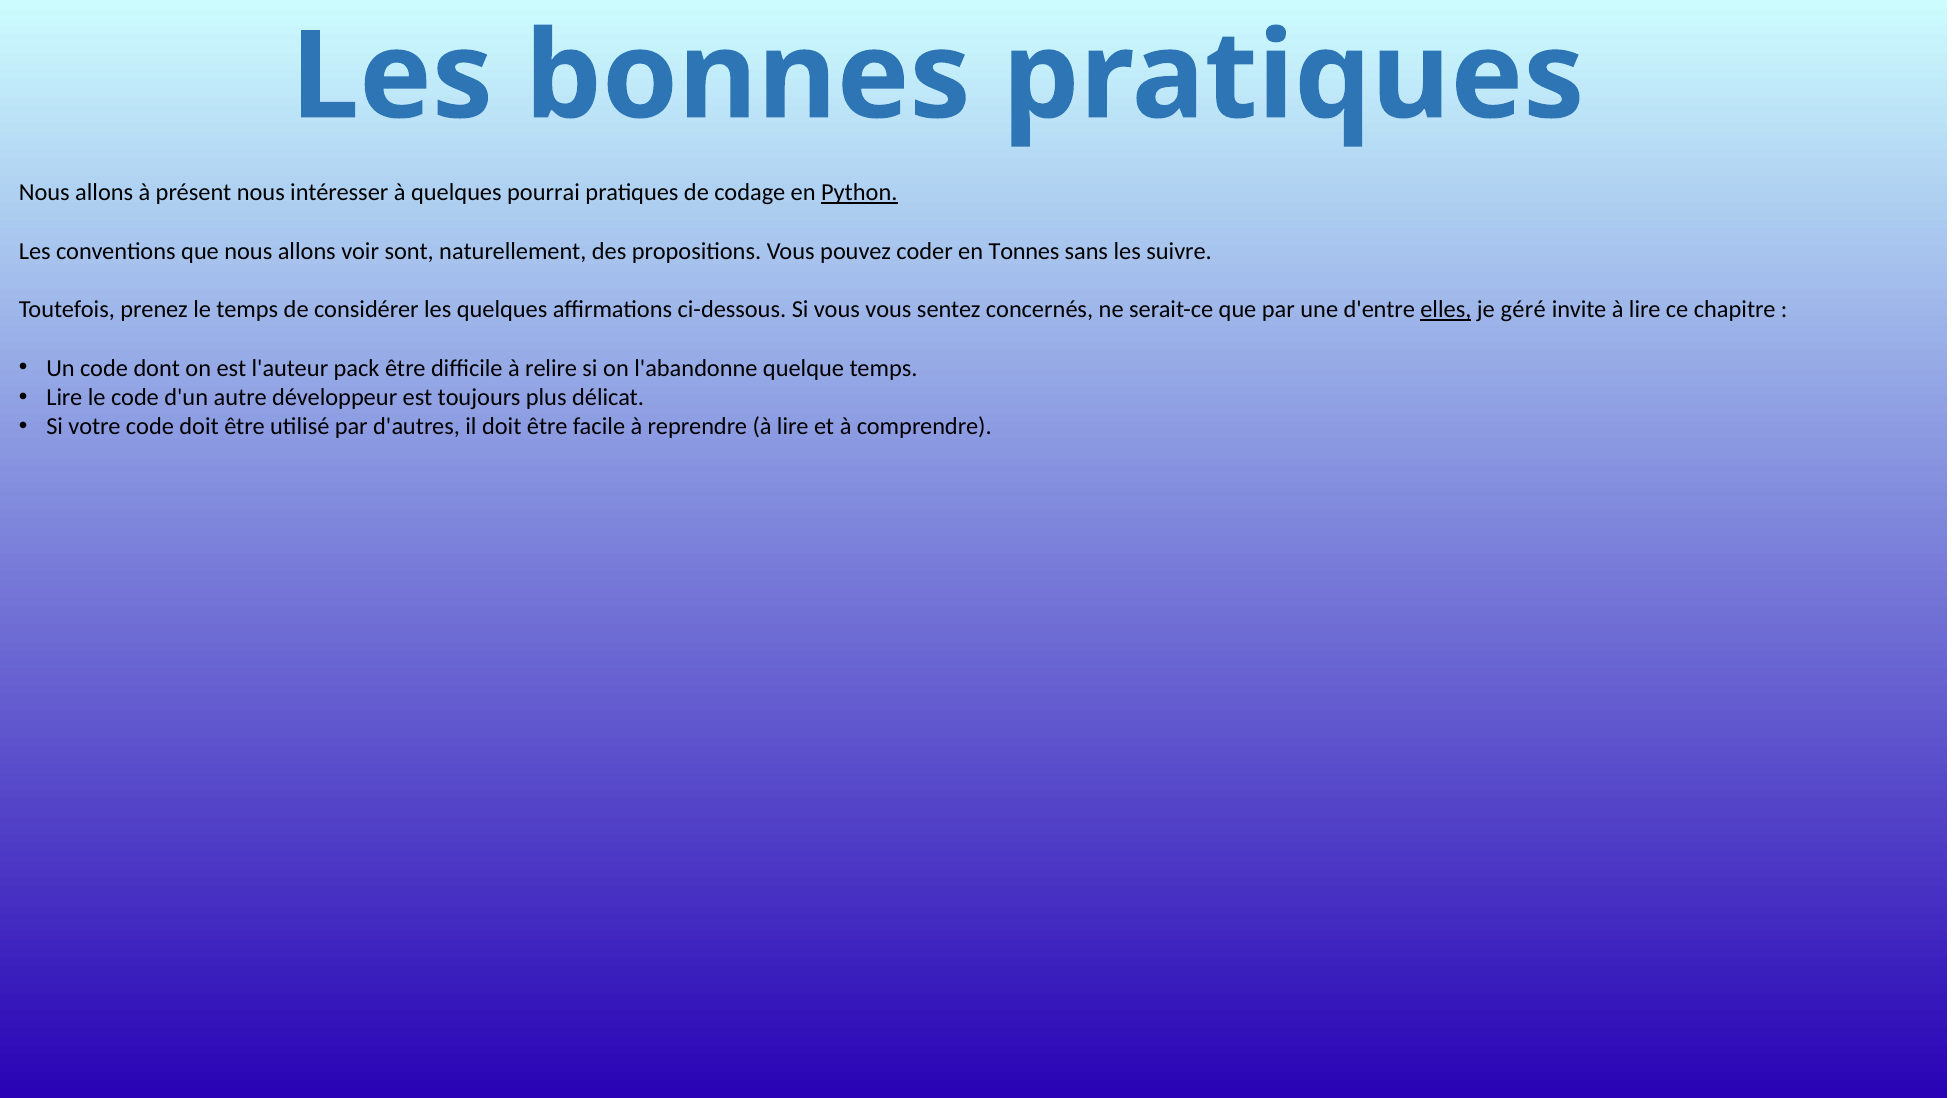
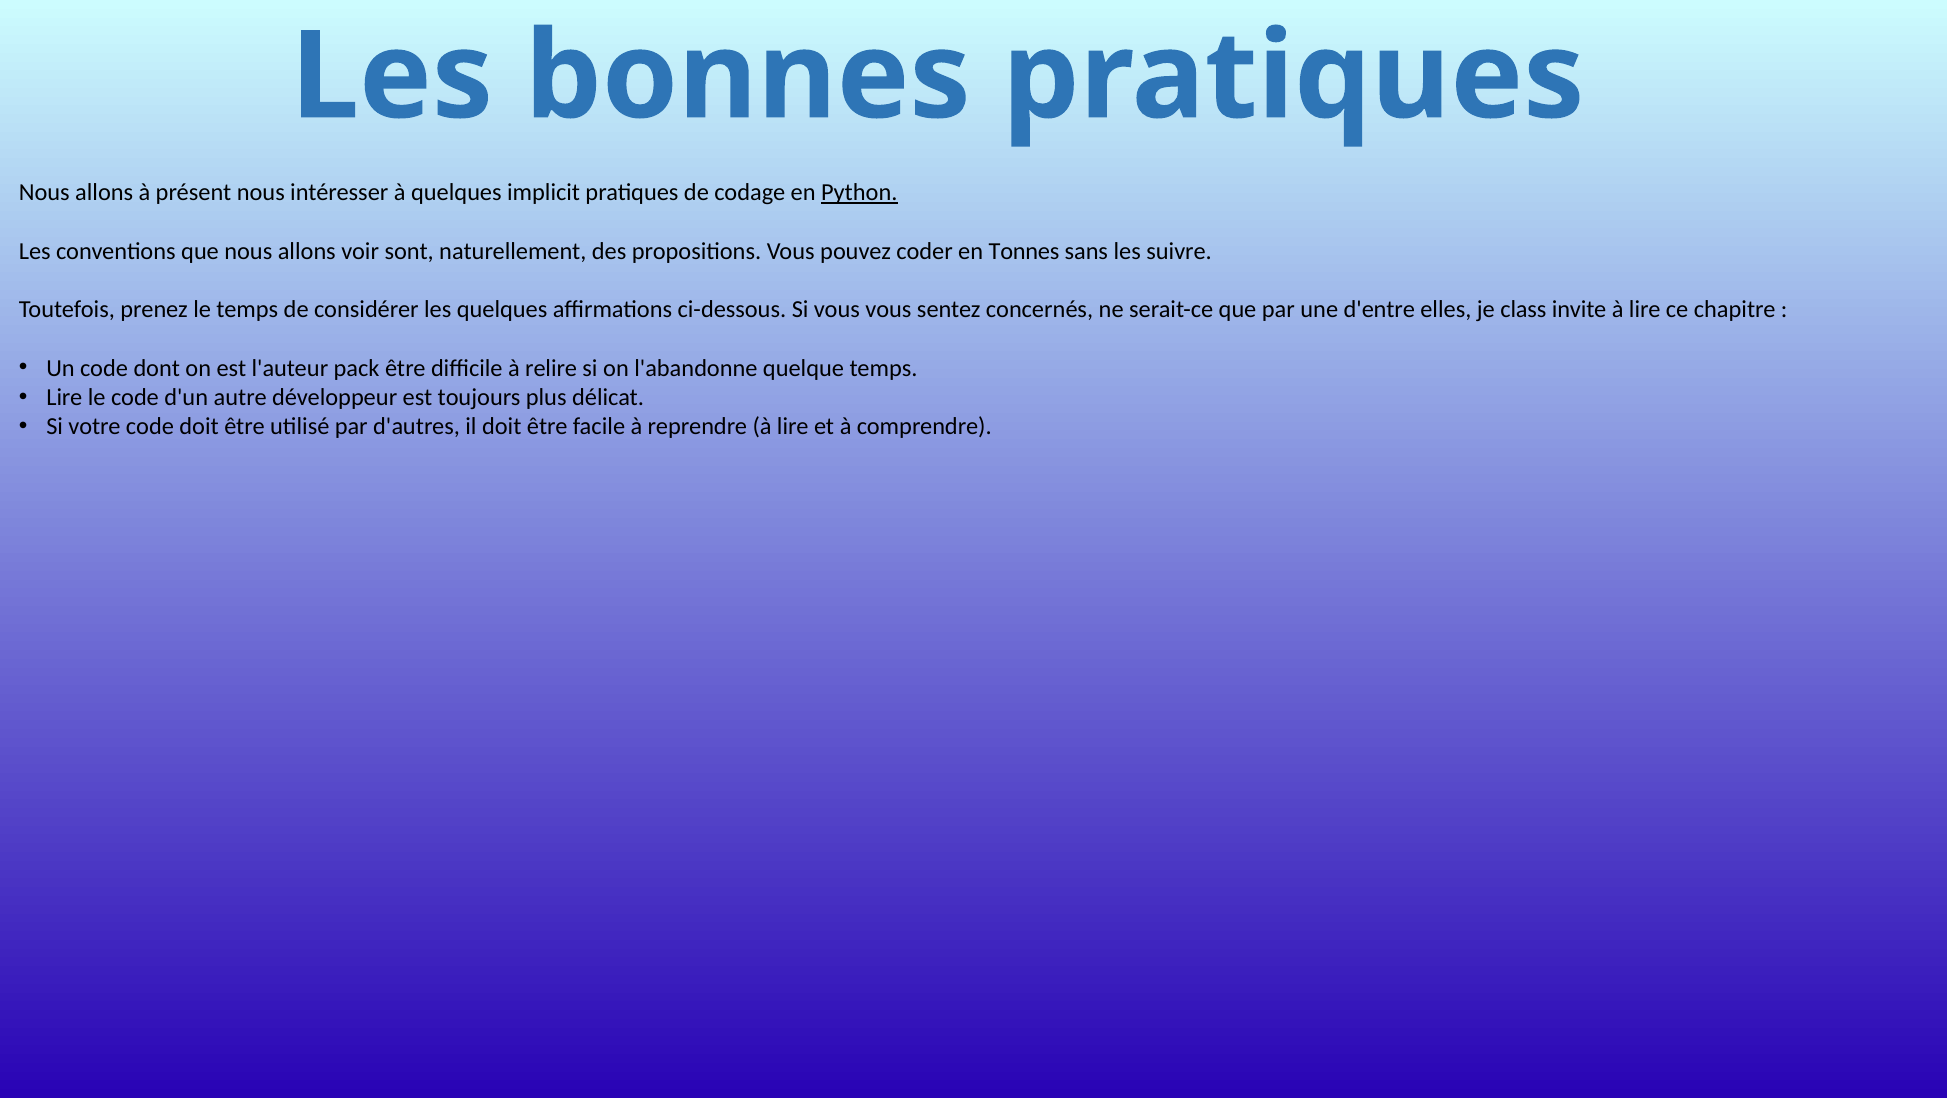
pourrai: pourrai -> implicit
elles underline: present -> none
géré: géré -> class
